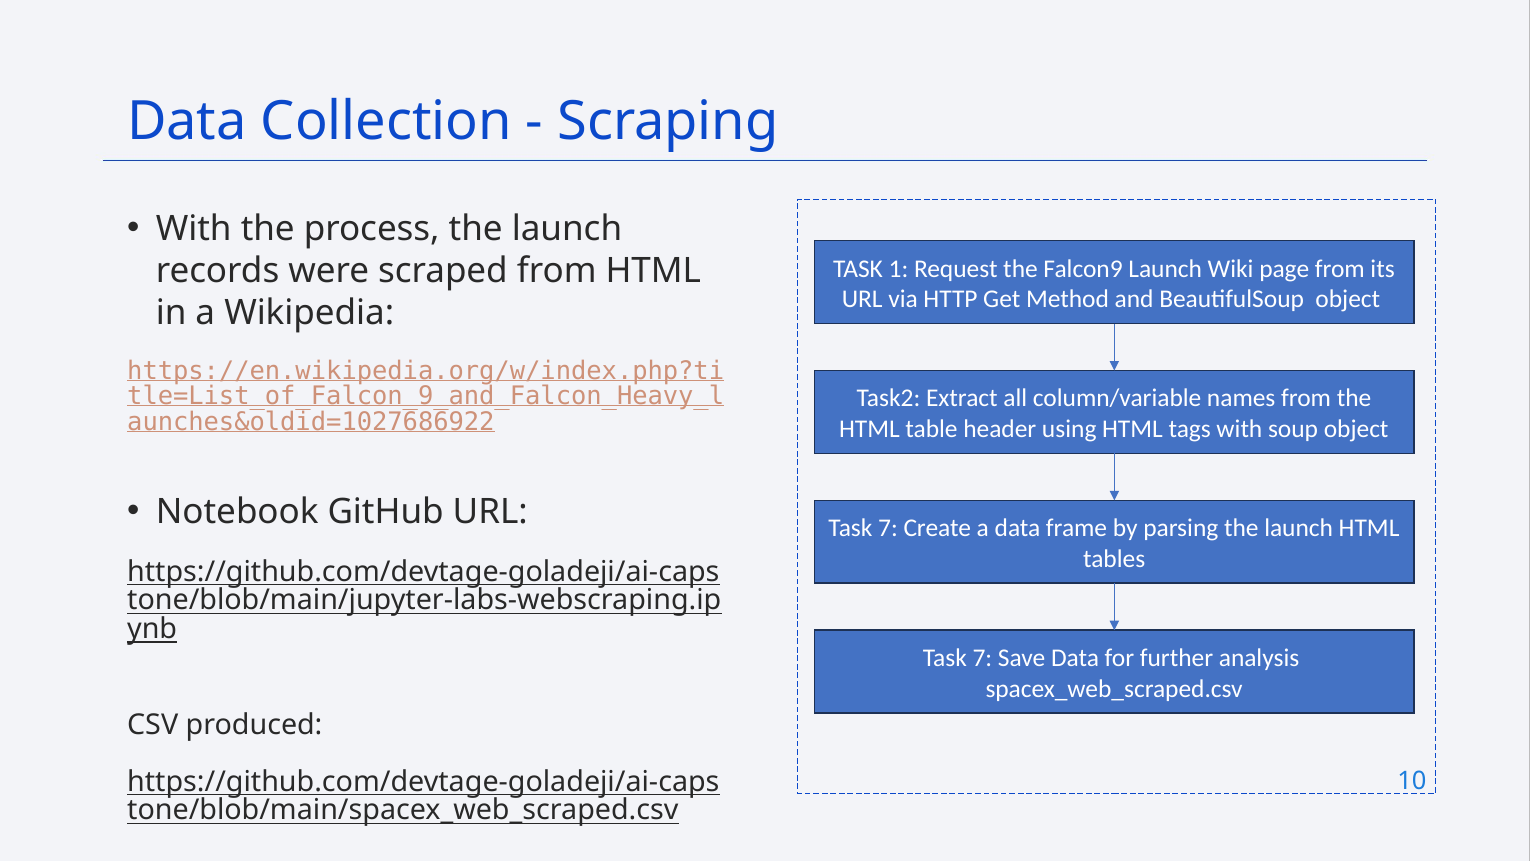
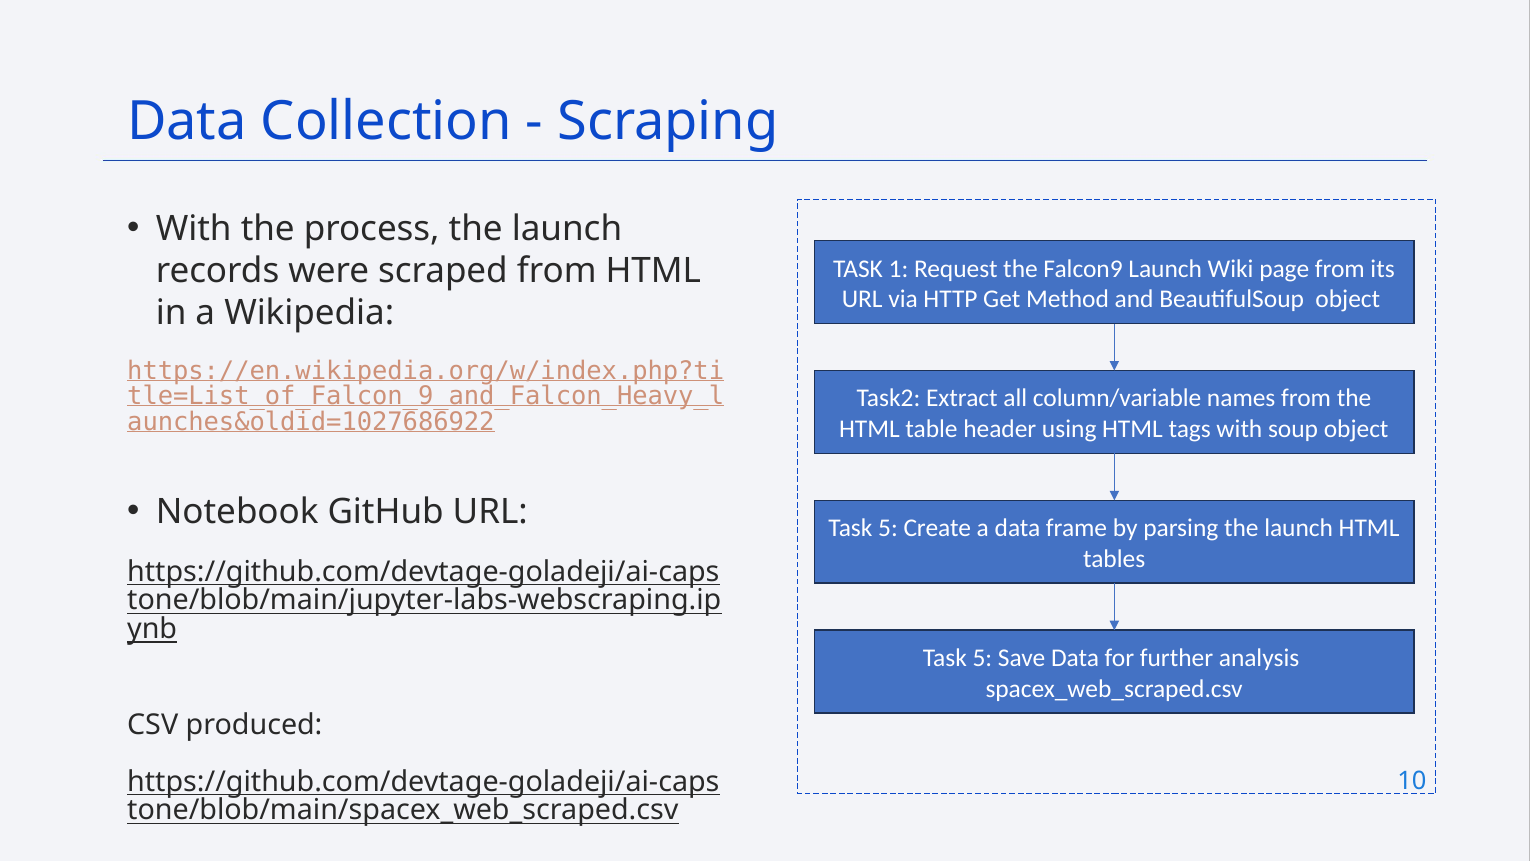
7 at (888, 528): 7 -> 5
7 at (982, 658): 7 -> 5
